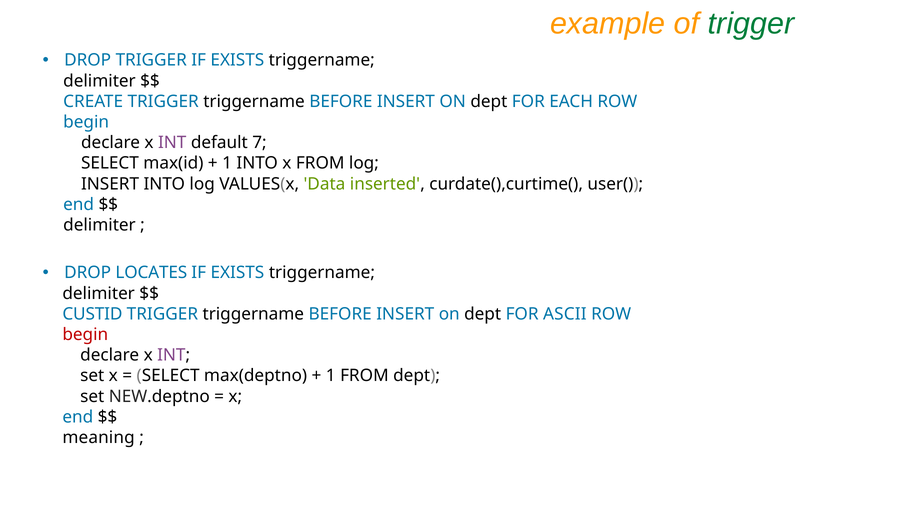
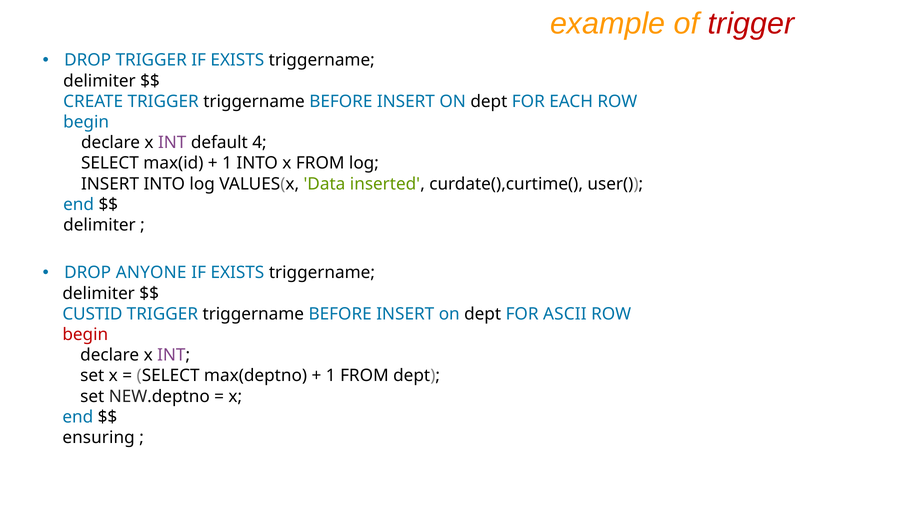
trigger at (751, 24) colour: green -> red
7: 7 -> 4
LOCATES: LOCATES -> ANYONE
meaning: meaning -> ensuring
